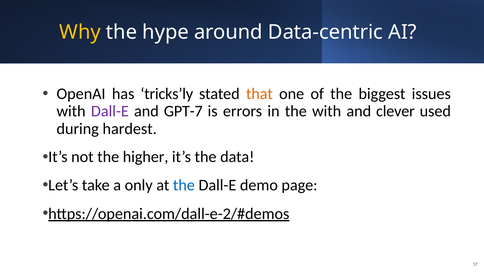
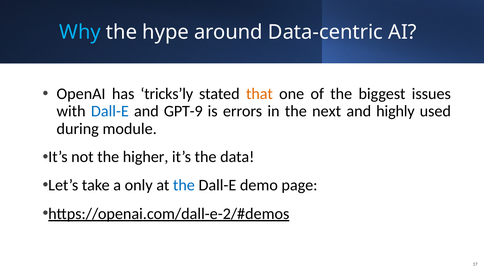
Why colour: yellow -> light blue
Dall-E at (110, 111) colour: purple -> blue
GPT-7: GPT-7 -> GPT-9
the with: with -> next
clever: clever -> highly
hardest: hardest -> module
